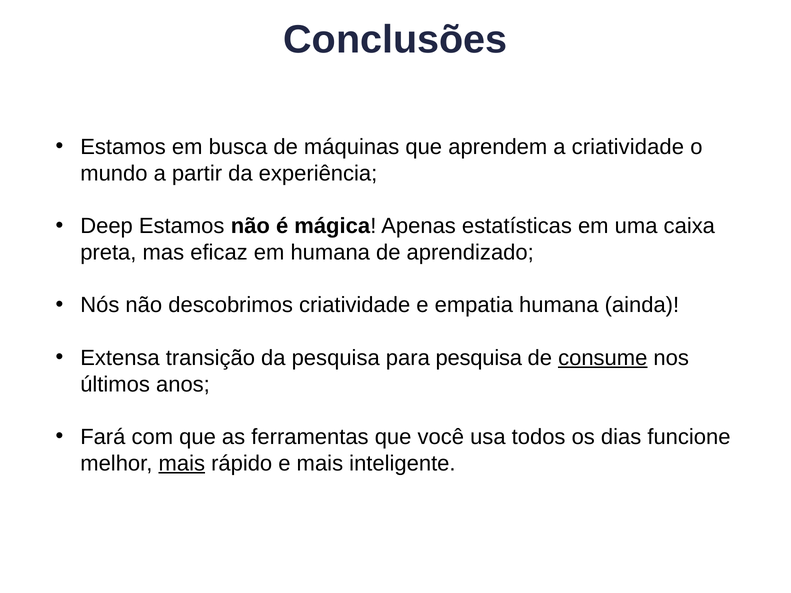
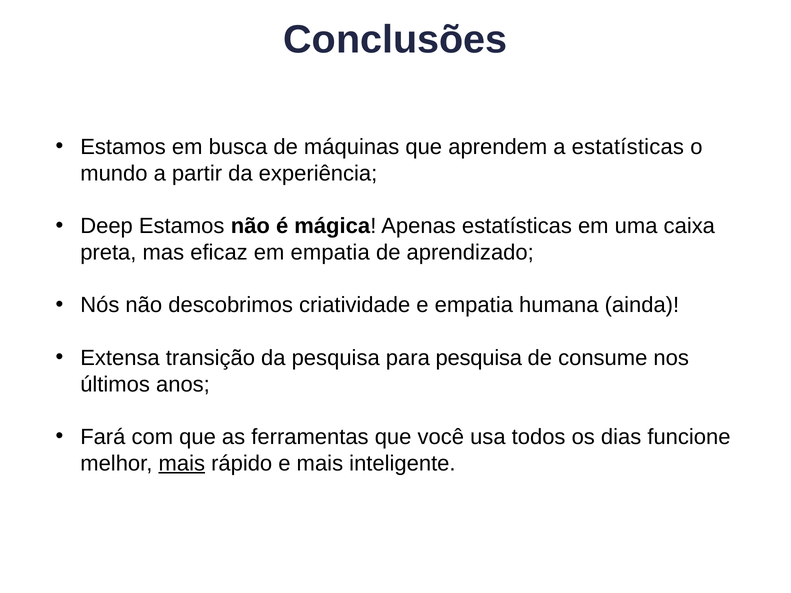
a criatividade: criatividade -> estatísticas
em humana: humana -> empatia
consume underline: present -> none
